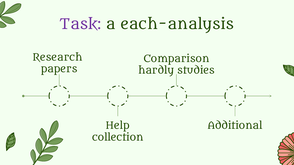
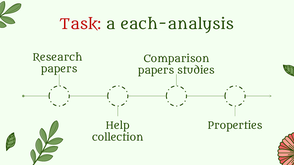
Task colour: purple -> red
hardly at (156, 71): hardly -> papers
Additional: Additional -> Properties
